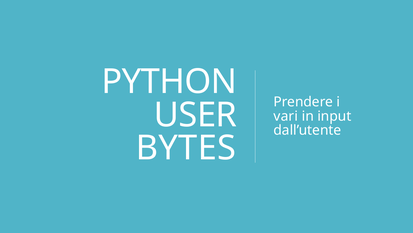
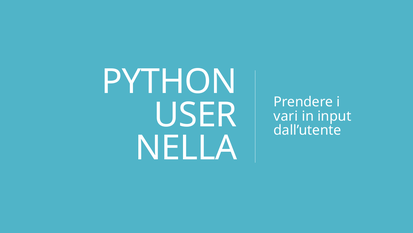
BYTES: BYTES -> NELLA
